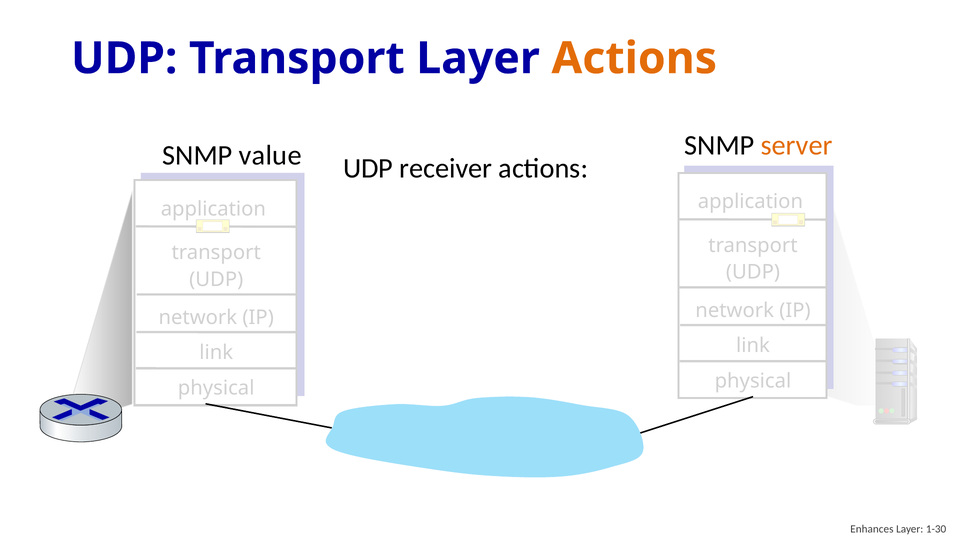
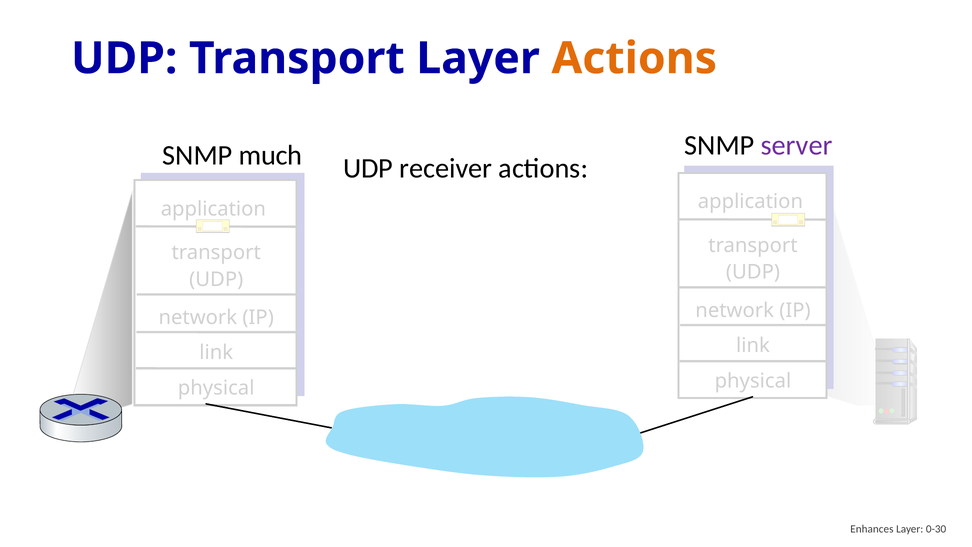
server colour: orange -> purple
value: value -> much
1-30: 1-30 -> 0-30
